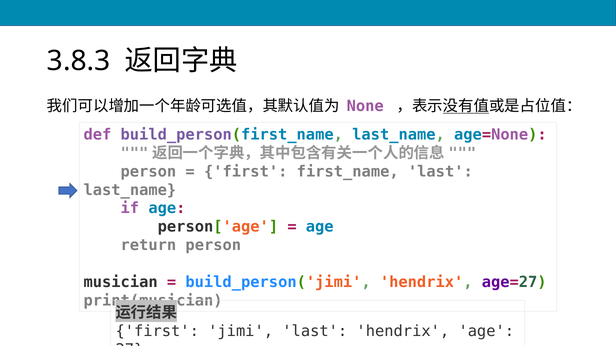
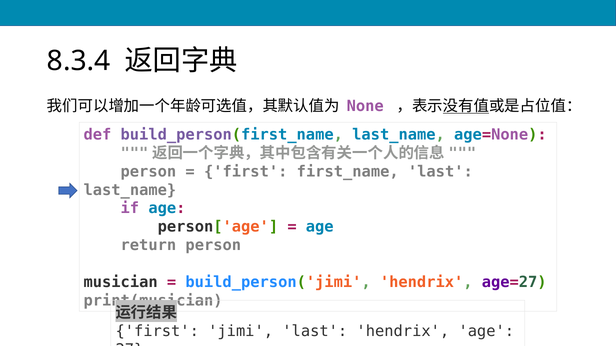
3.8.3: 3.8.3 -> 8.3.4
